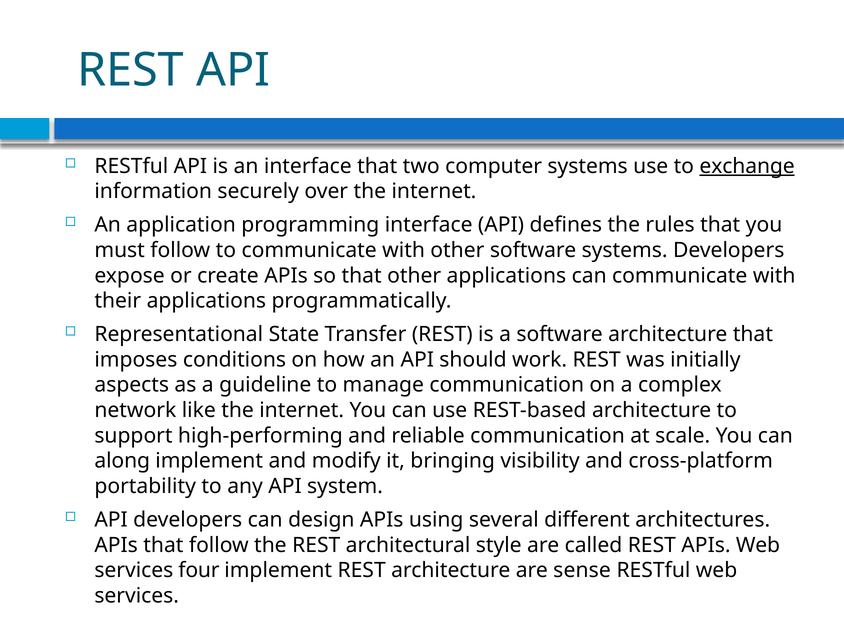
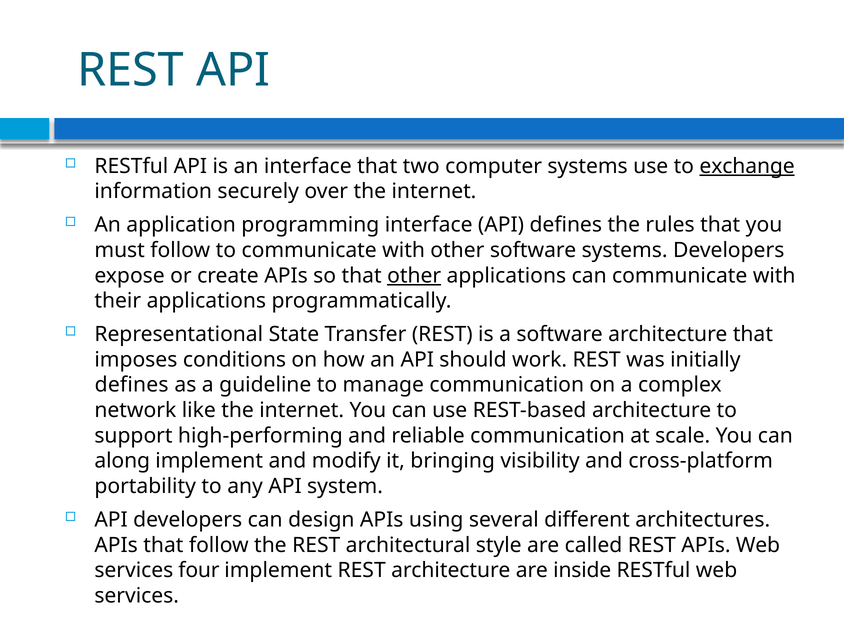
other at (414, 276) underline: none -> present
aspects at (132, 385): aspects -> defines
sense: sense -> inside
